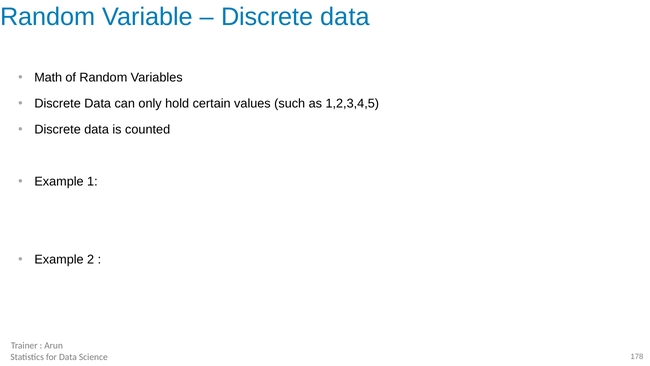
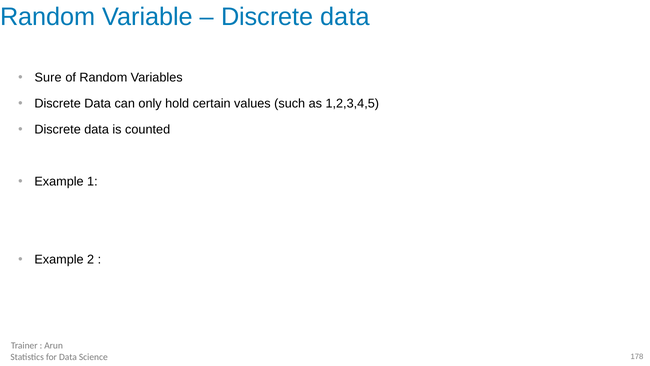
Math: Math -> Sure
